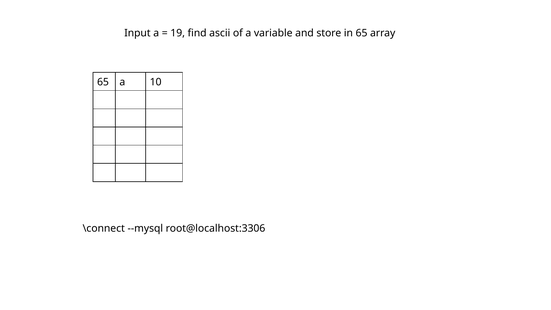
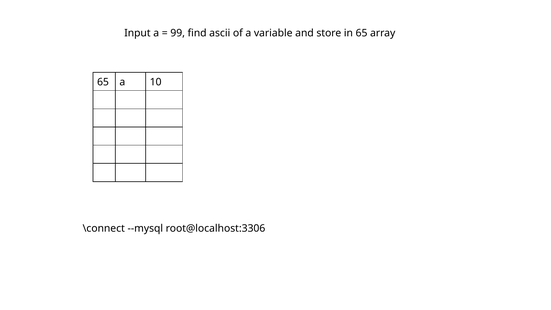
19: 19 -> 99
